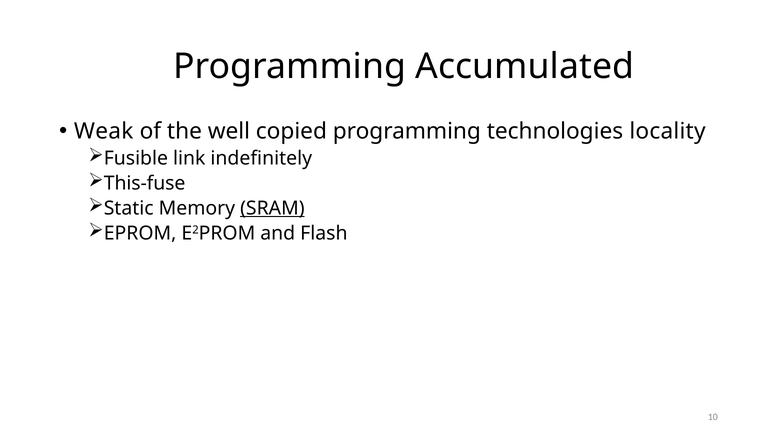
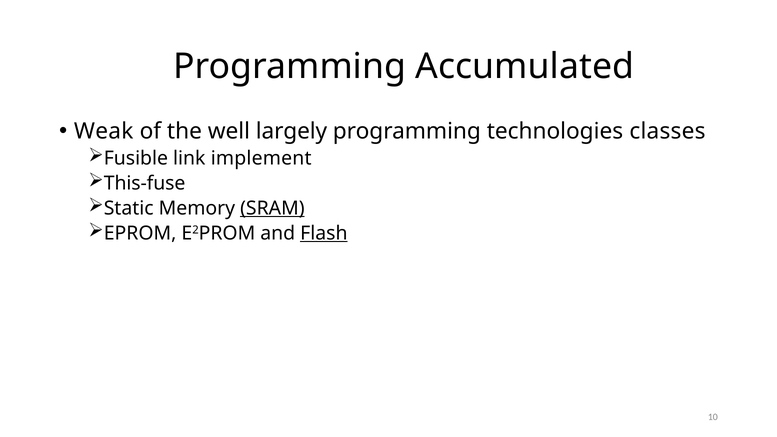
copied: copied -> largely
locality: locality -> classes
indefinitely: indefinitely -> implement
Flash underline: none -> present
